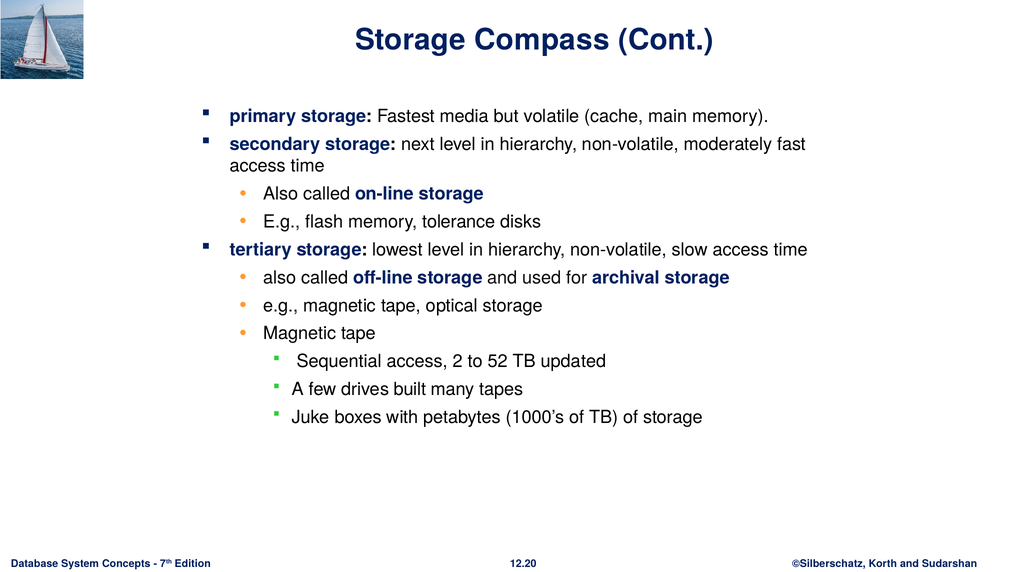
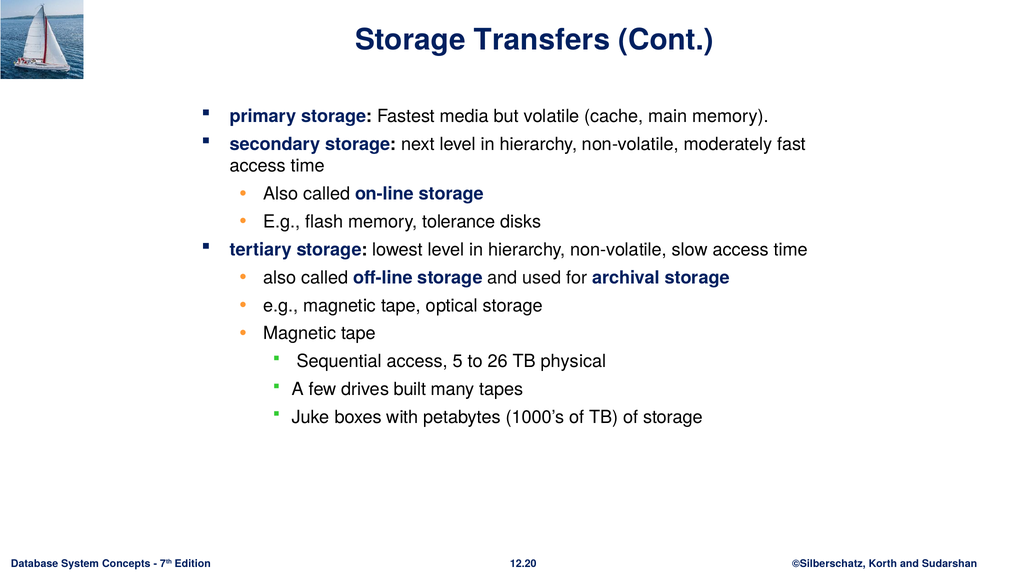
Compass: Compass -> Transfers
2: 2 -> 5
52: 52 -> 26
updated: updated -> physical
